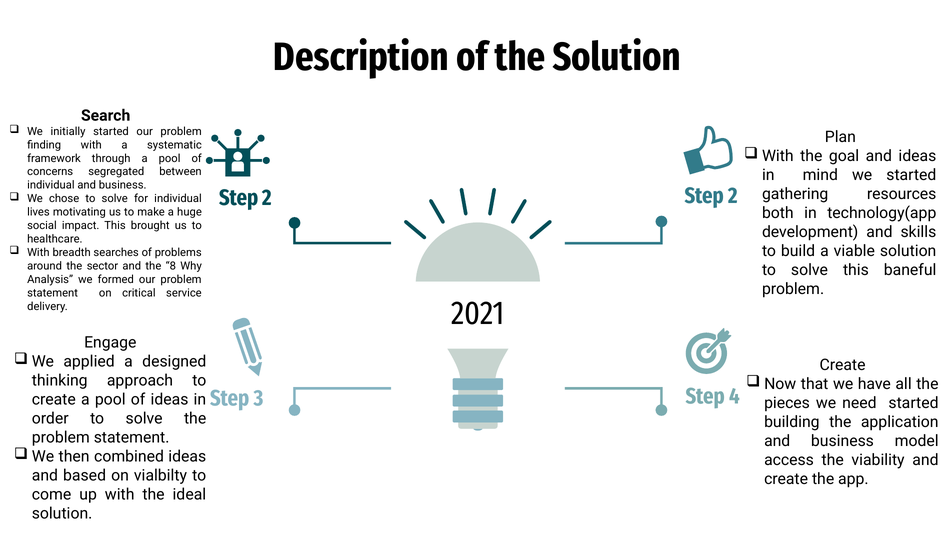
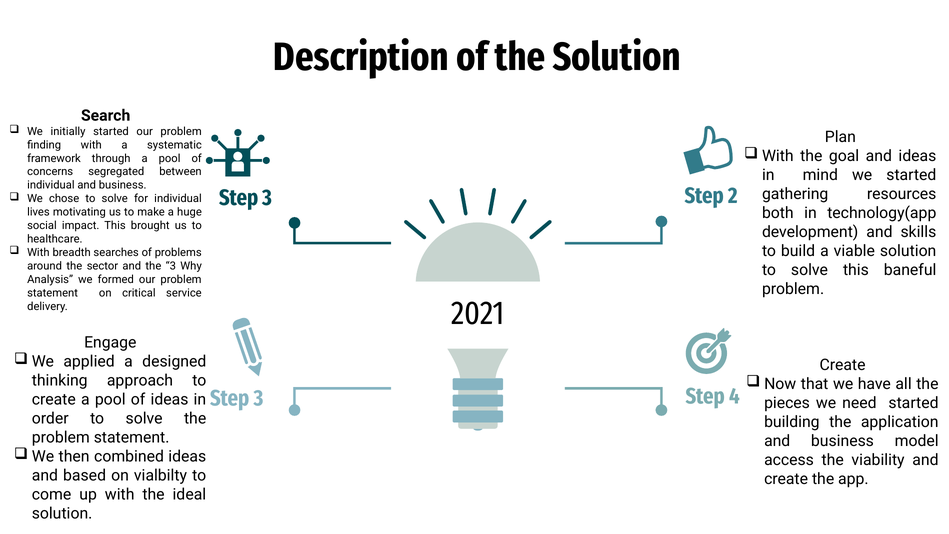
2 at (267, 198): 2 -> 3
the 8: 8 -> 3
